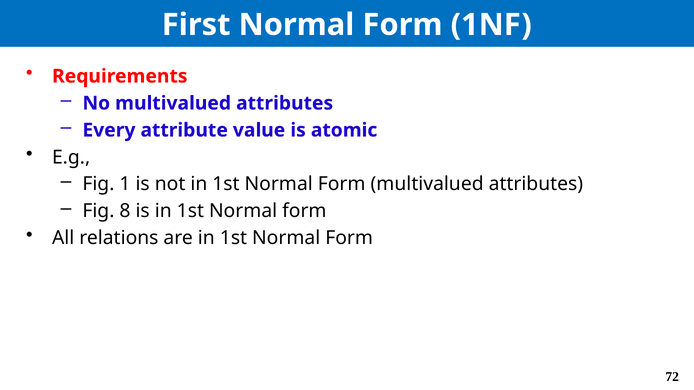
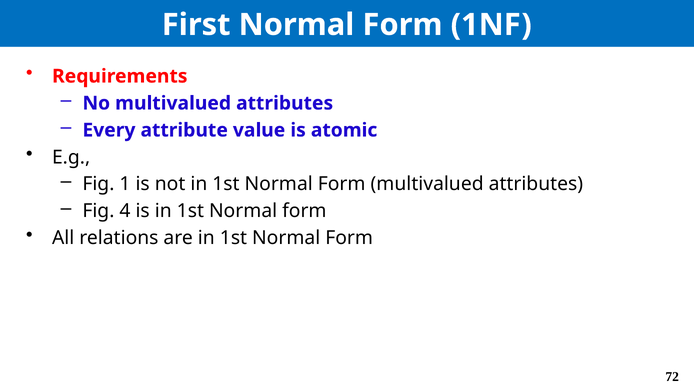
8: 8 -> 4
